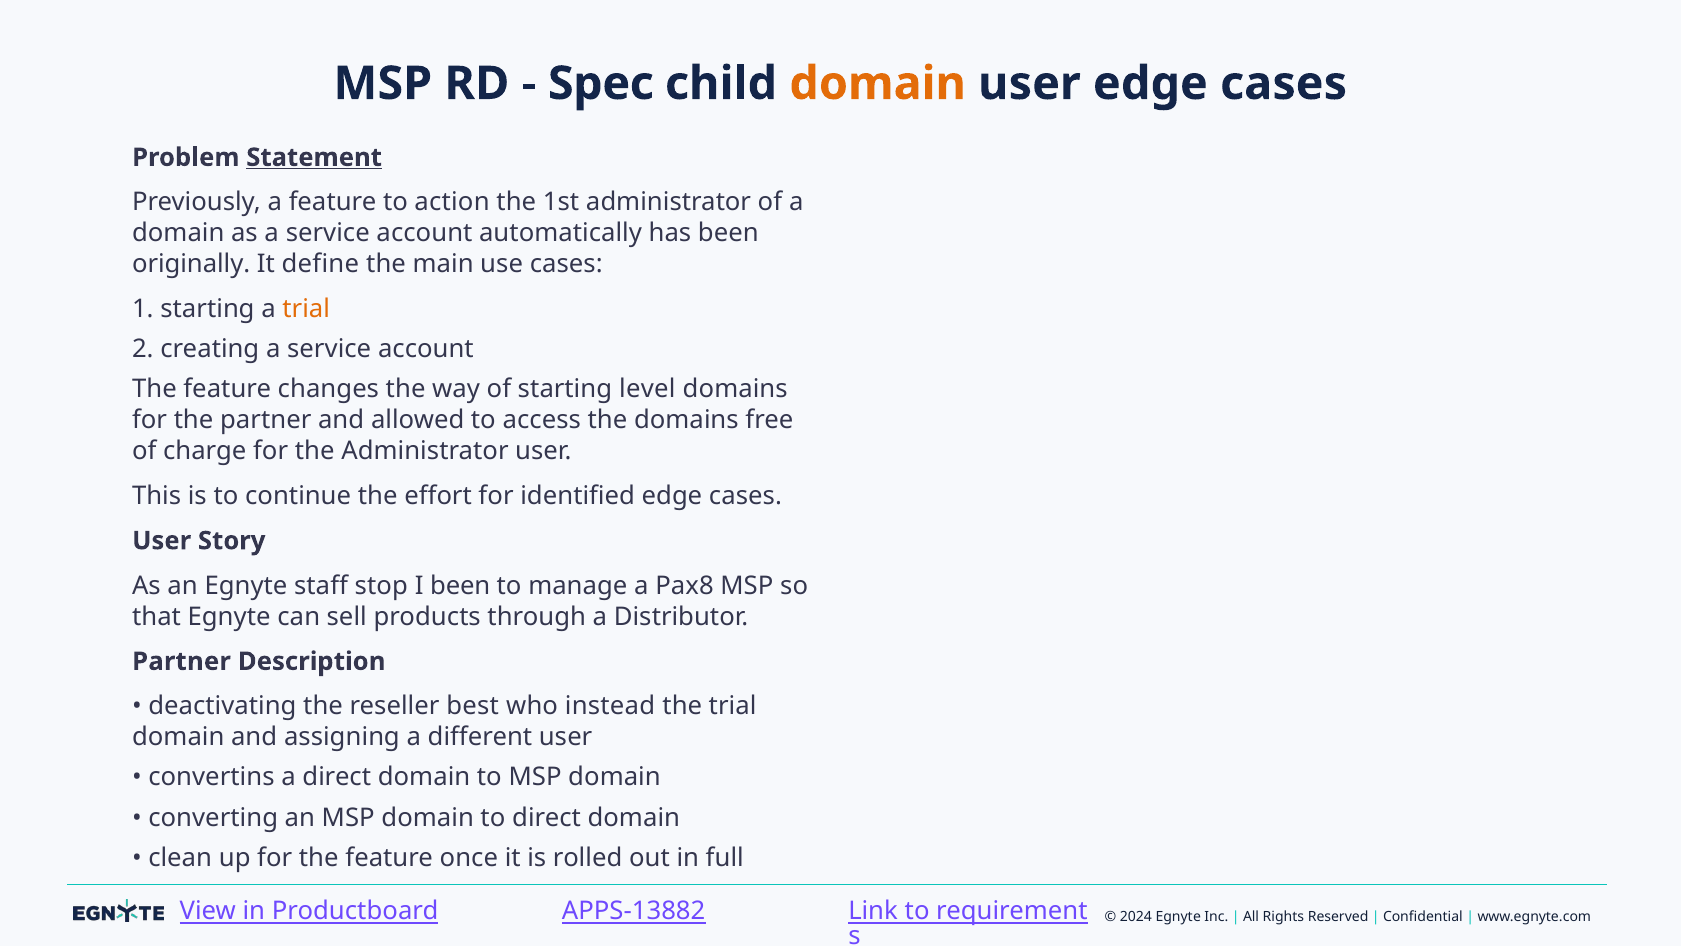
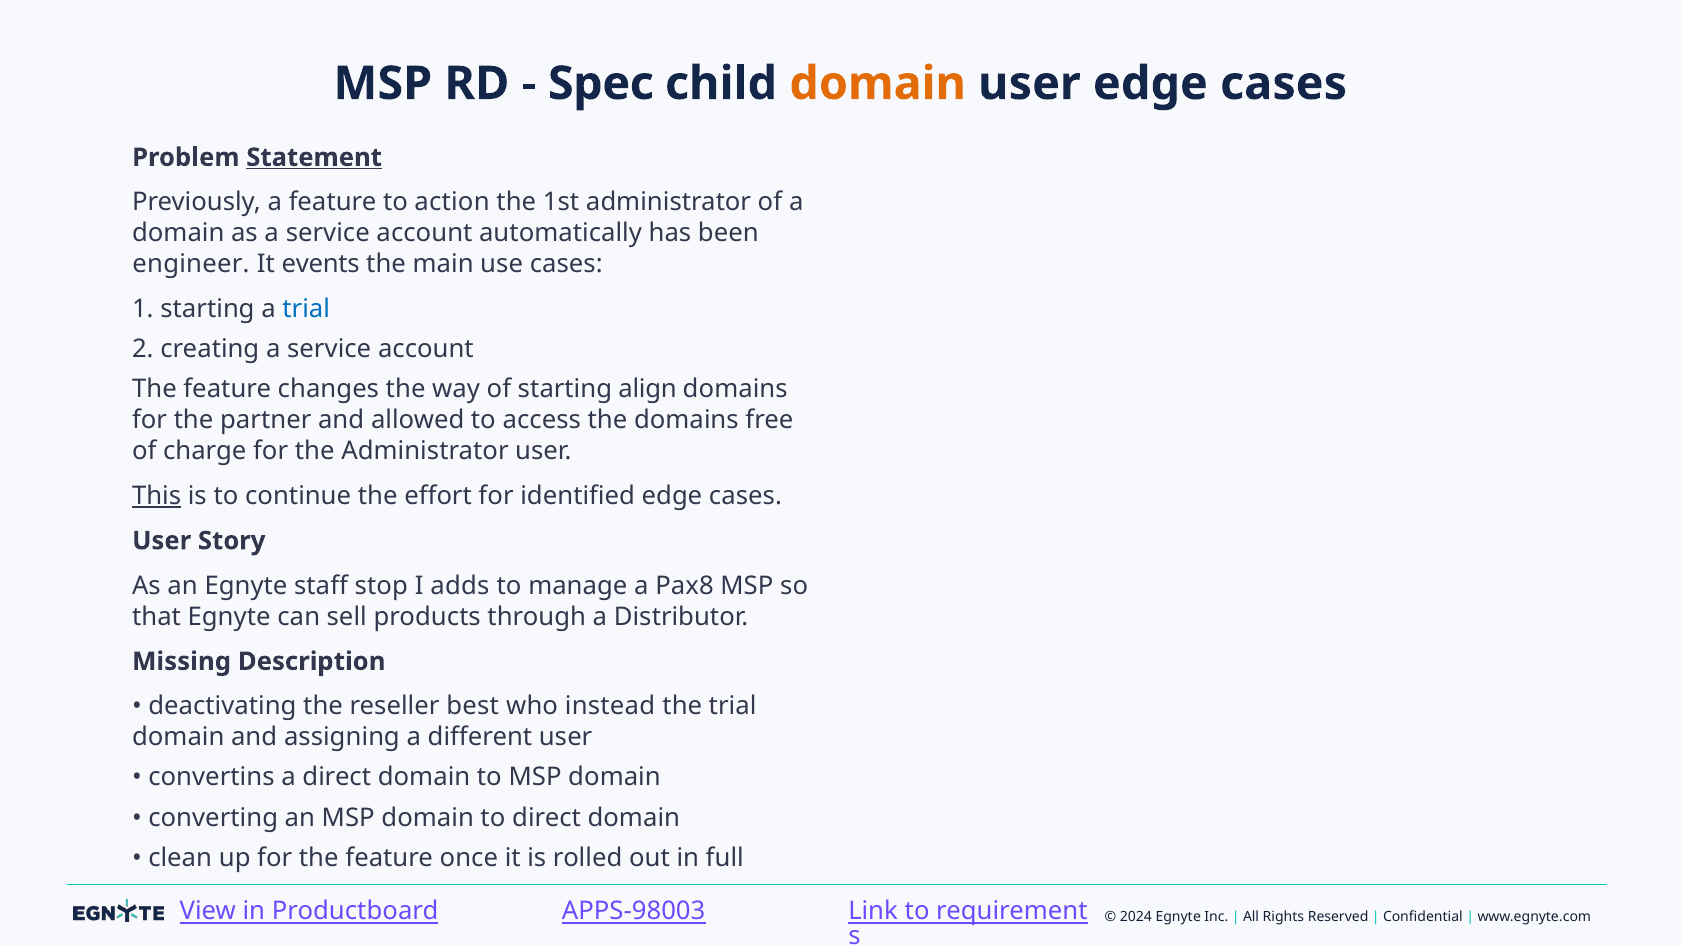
originally: originally -> engineer
define: define -> events
trial at (306, 309) colour: orange -> blue
level: level -> align
This underline: none -> present
I been: been -> adds
Partner at (181, 661): Partner -> Missing
APPS-13882: APPS-13882 -> APPS-98003
